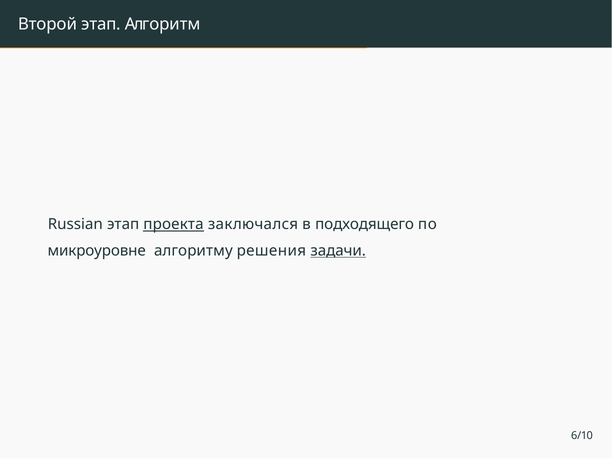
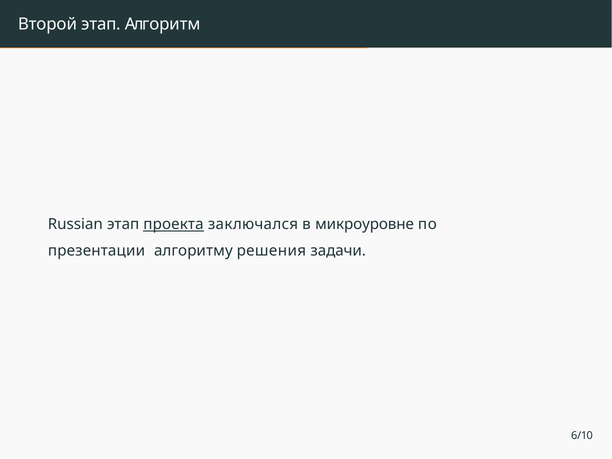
подходящего: подходящего -> микроуровне
микроуровне: микроуровне -> презентации
задачи underline: present -> none
